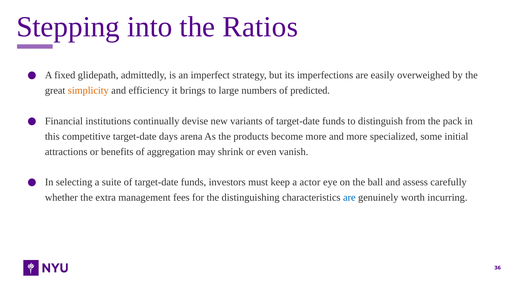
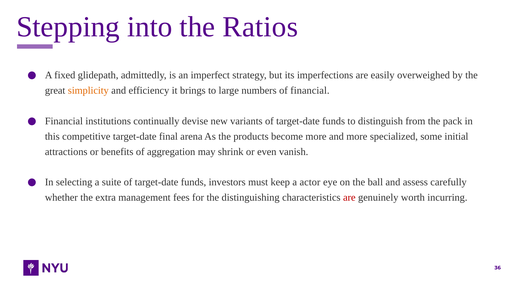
of predicted: predicted -> financial
days: days -> final
are at (349, 198) colour: blue -> red
